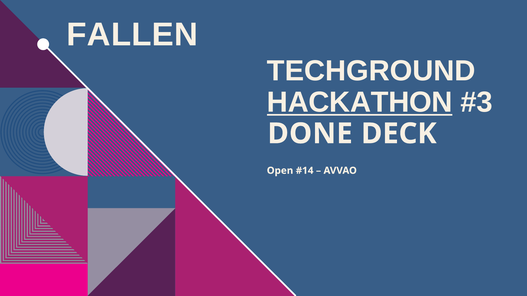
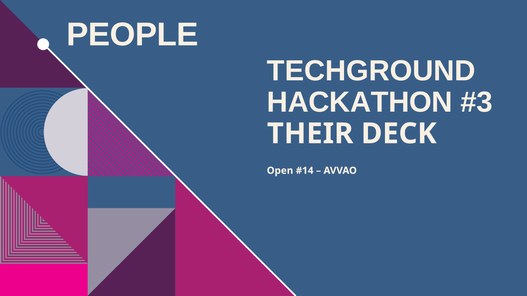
FALLEN: FALLEN -> PEOPLE
HACKATHON underline: present -> none
DONE: DONE -> THEIR
